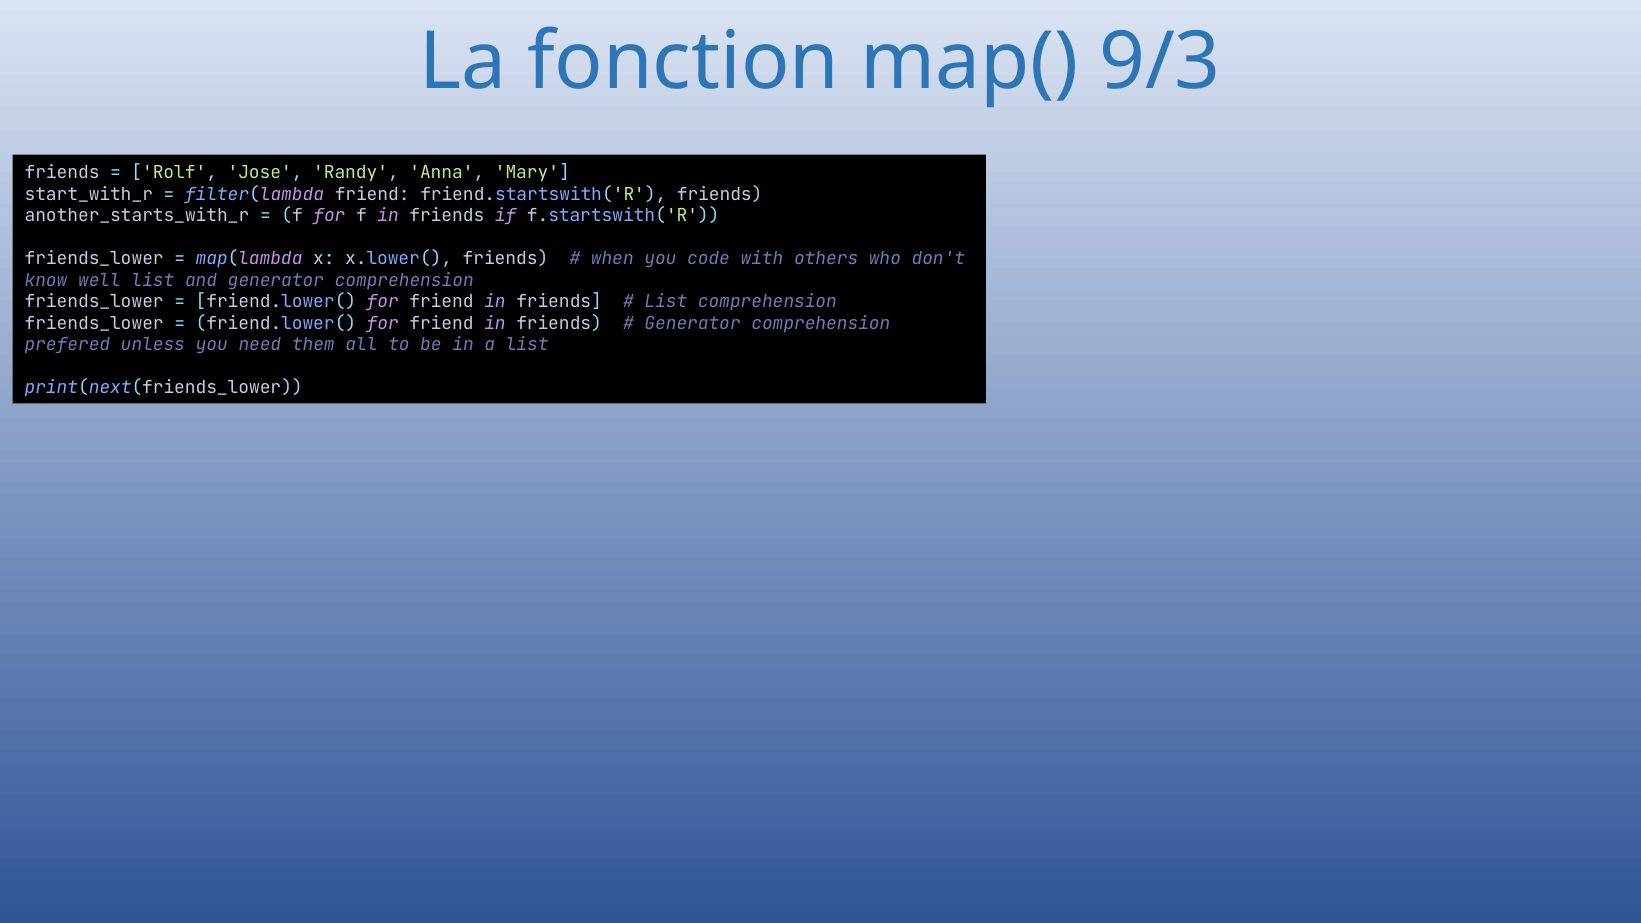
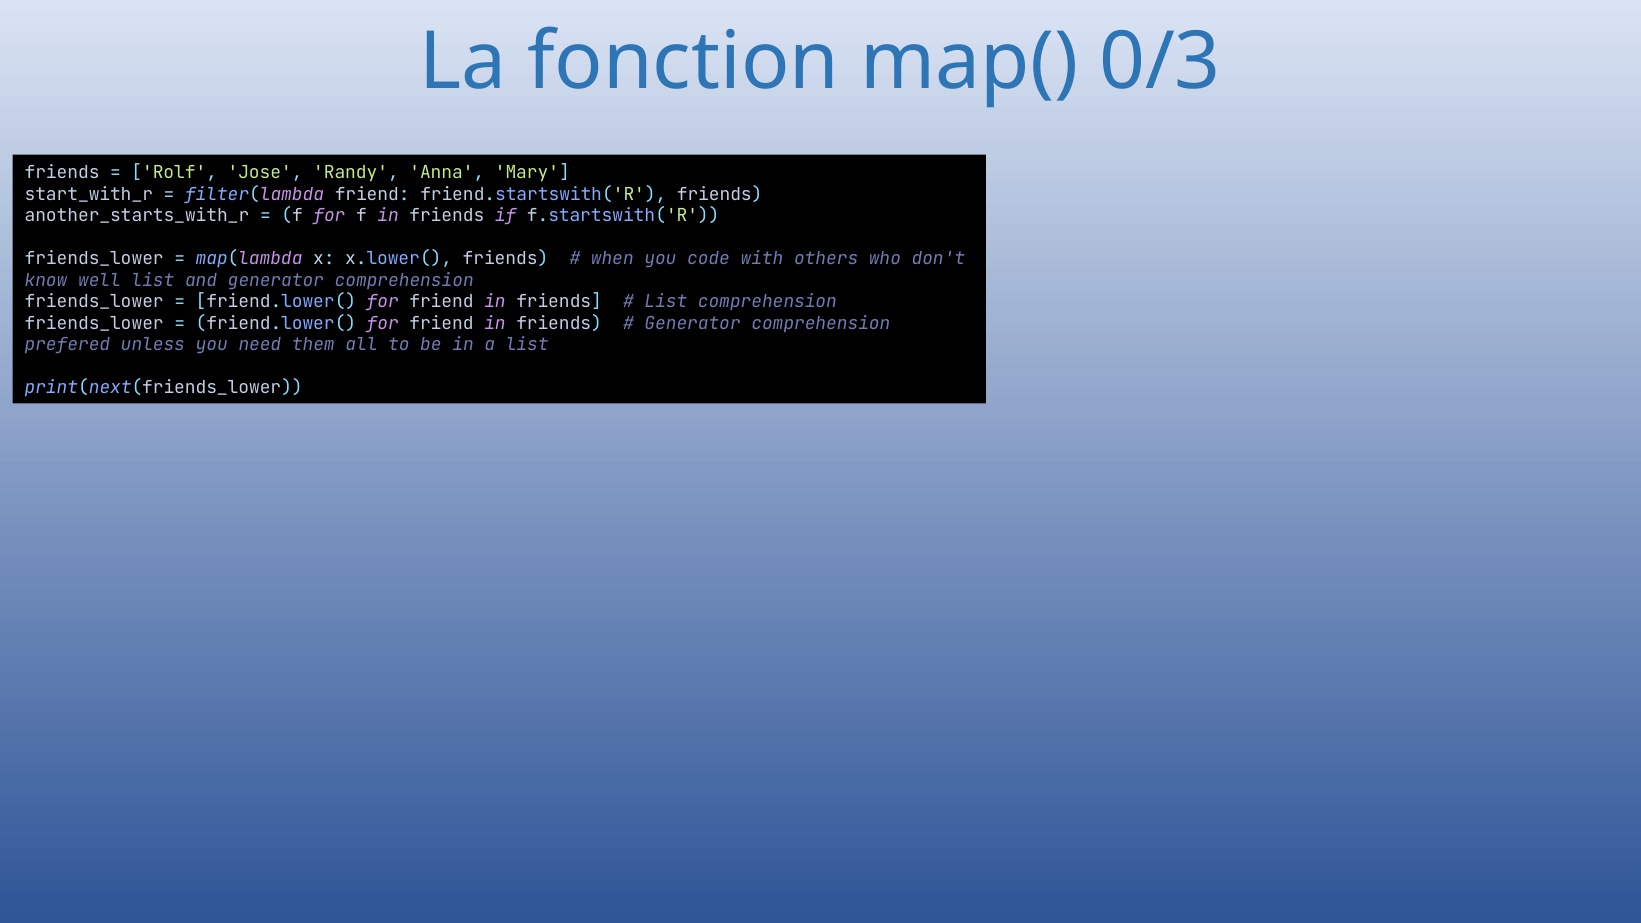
9/3: 9/3 -> 0/3
